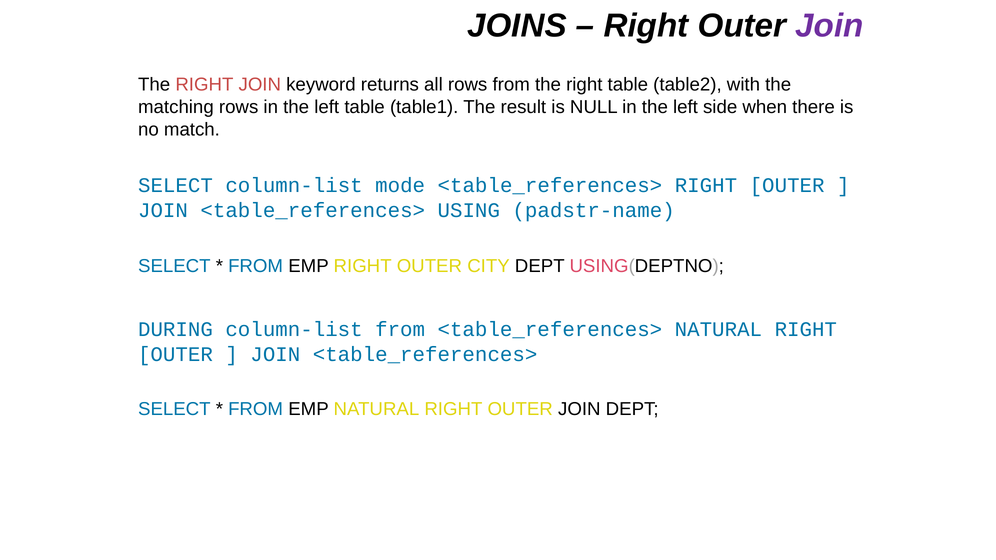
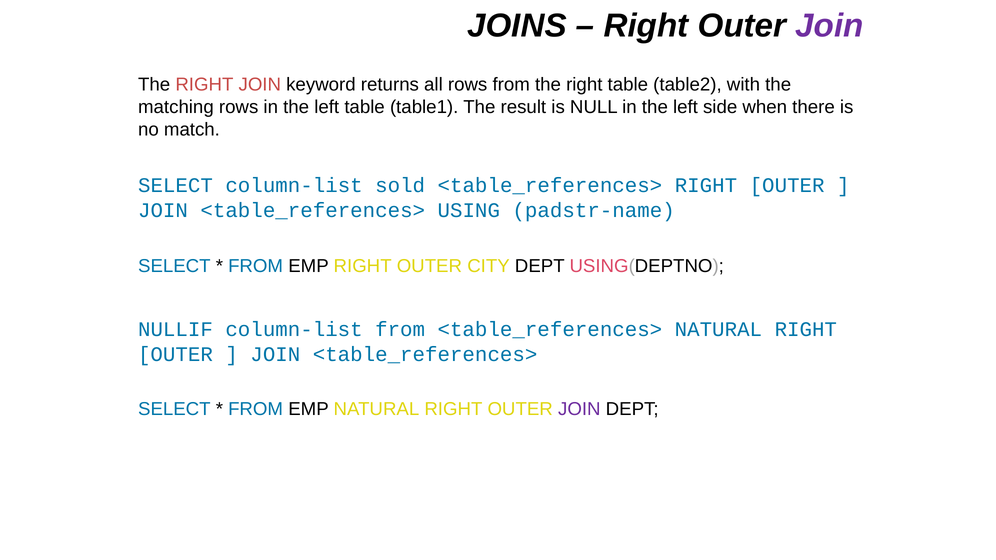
mode: mode -> sold
DURING: DURING -> NULLIF
JOIN at (579, 409) colour: black -> purple
